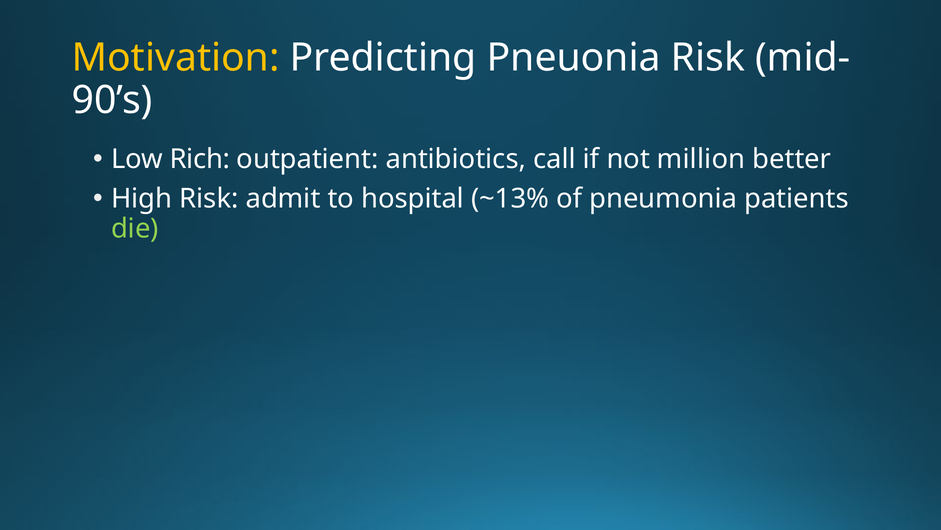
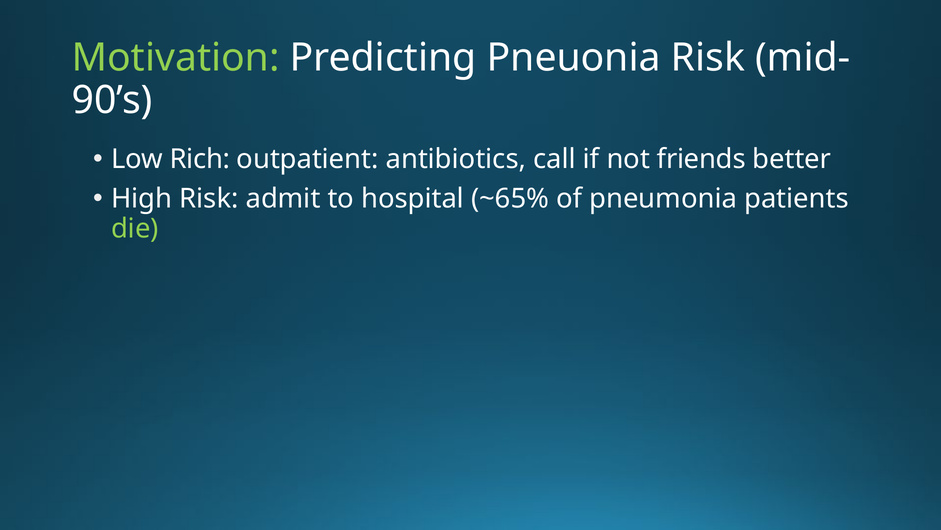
Motivation colour: yellow -> light green
million: million -> friends
~13%: ~13% -> ~65%
